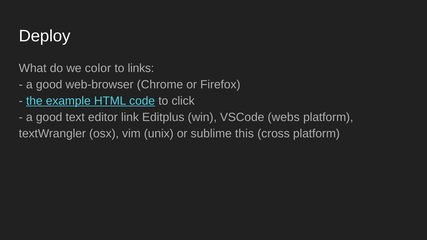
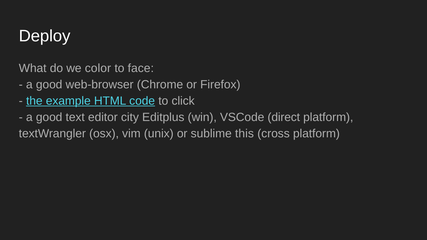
links: links -> face
link: link -> city
webs: webs -> direct
